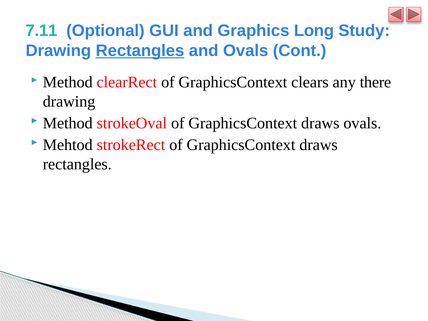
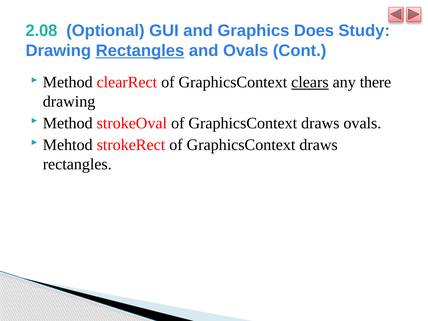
7.11: 7.11 -> 2.08
Long: Long -> Does
clears underline: none -> present
